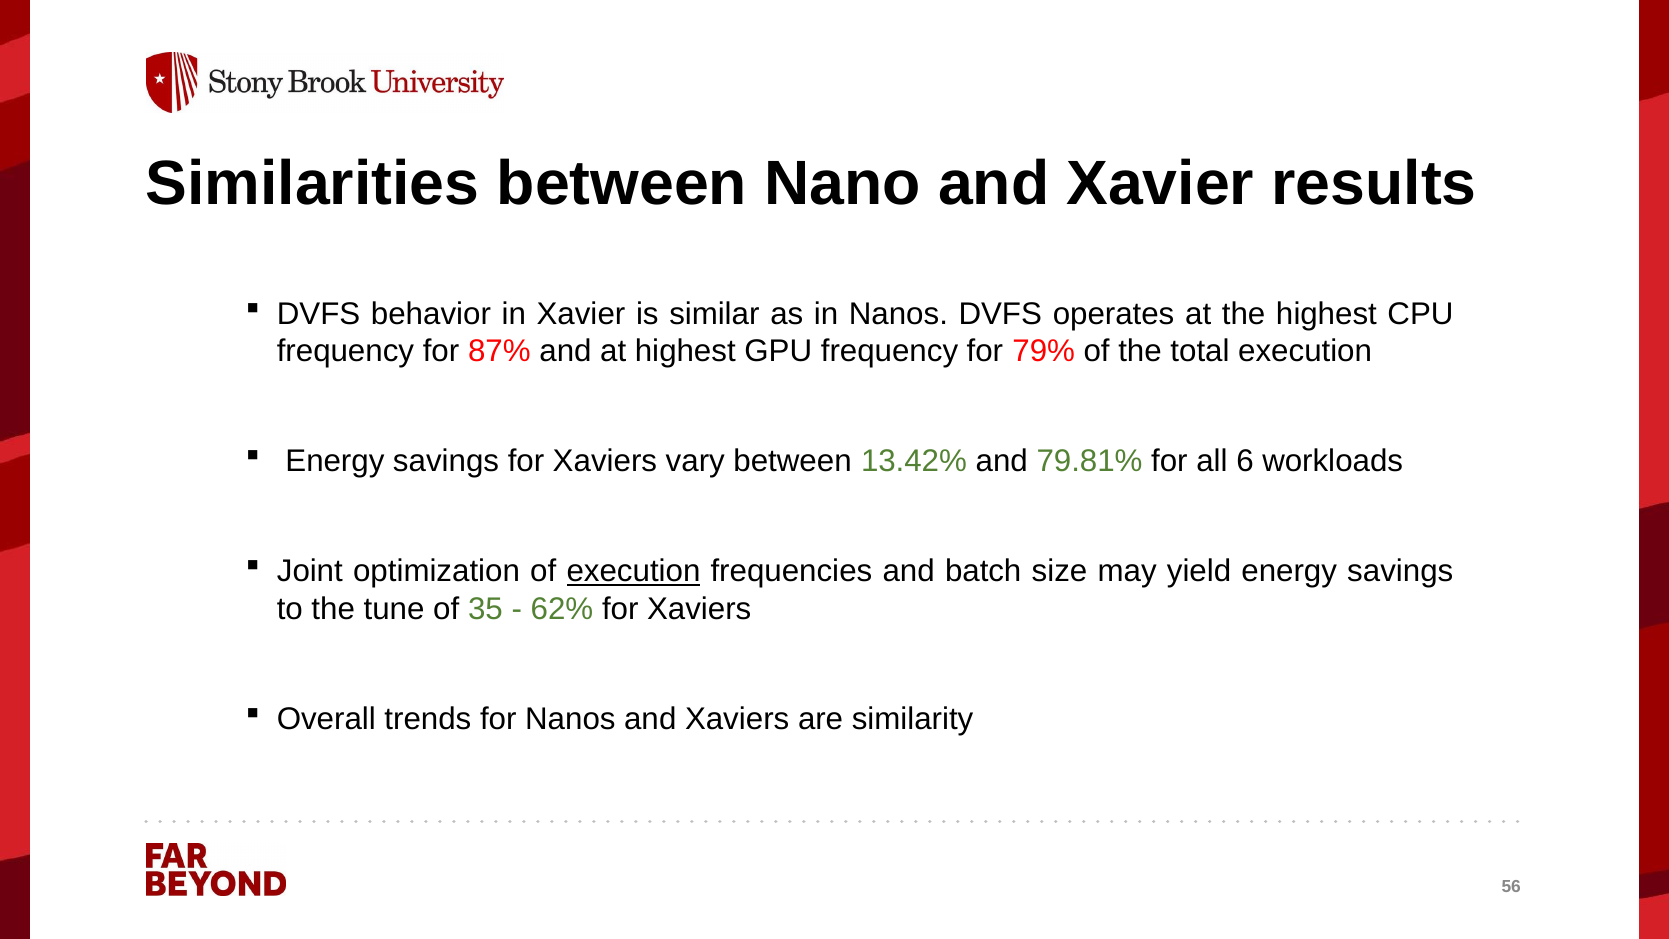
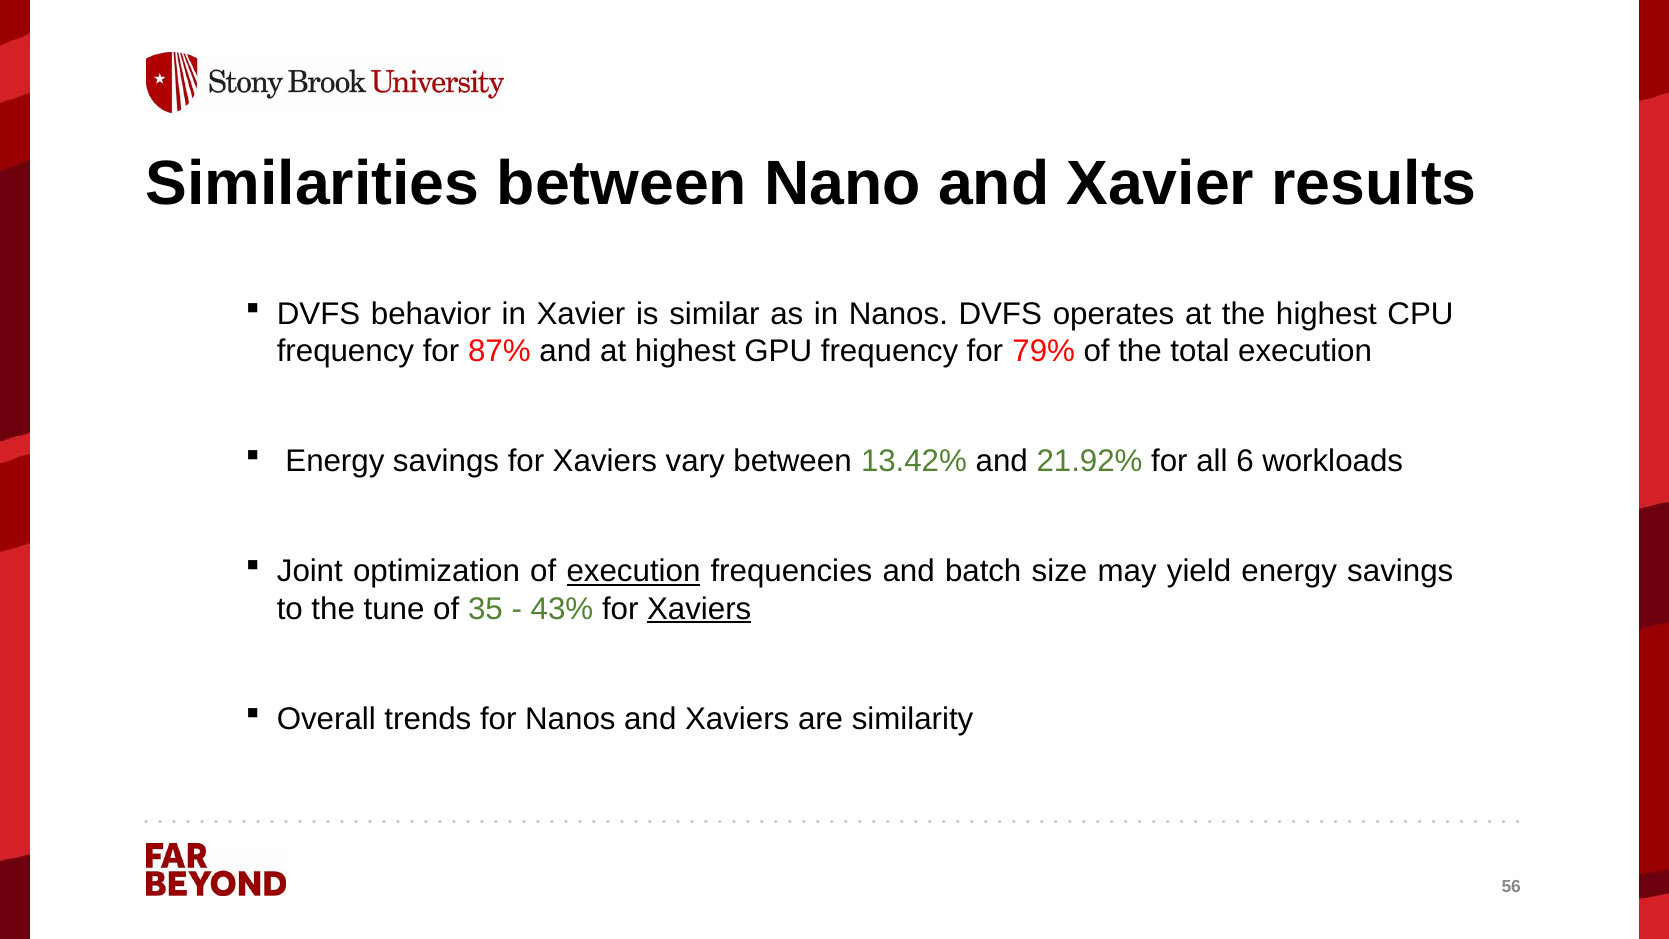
79.81%: 79.81% -> 21.92%
62%: 62% -> 43%
Xaviers at (699, 609) underline: none -> present
